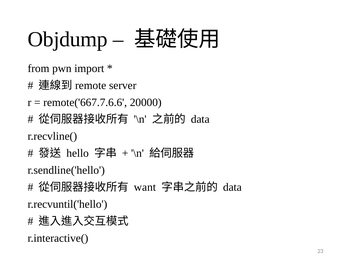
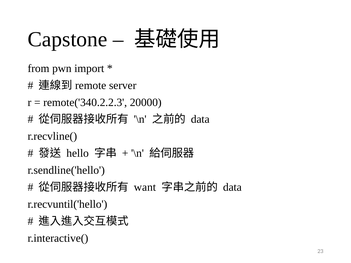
Objdump: Objdump -> Capstone
remote('667.7.6.6: remote('667.7.6.6 -> remote('340.2.2.3
